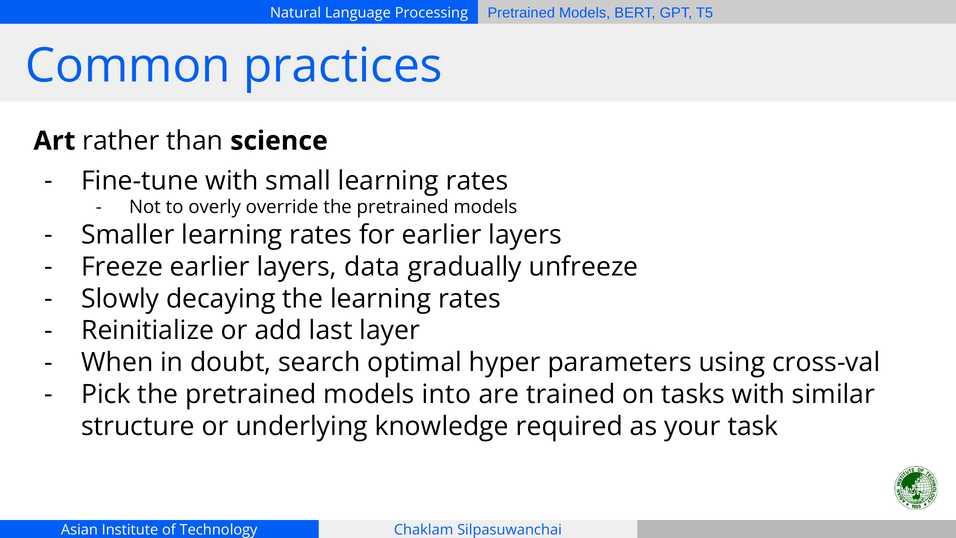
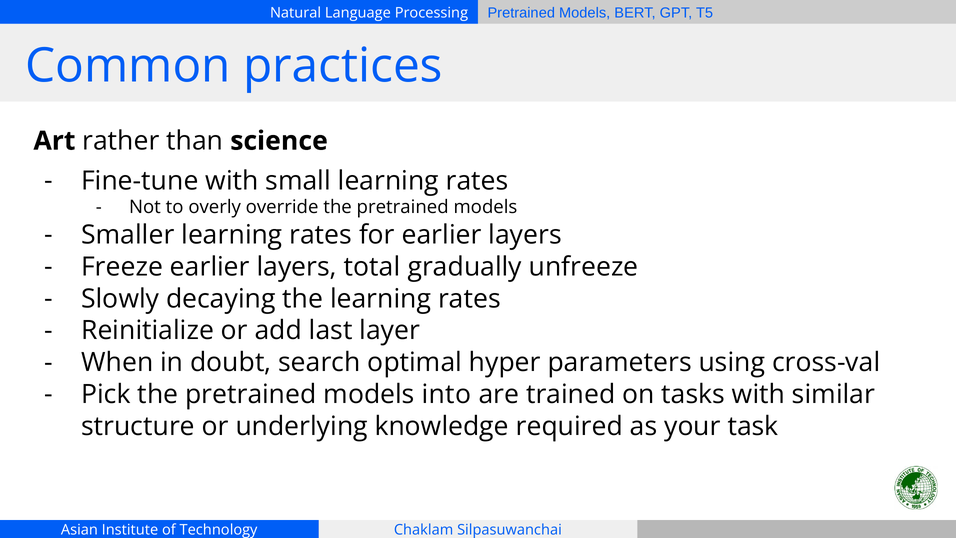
data: data -> total
